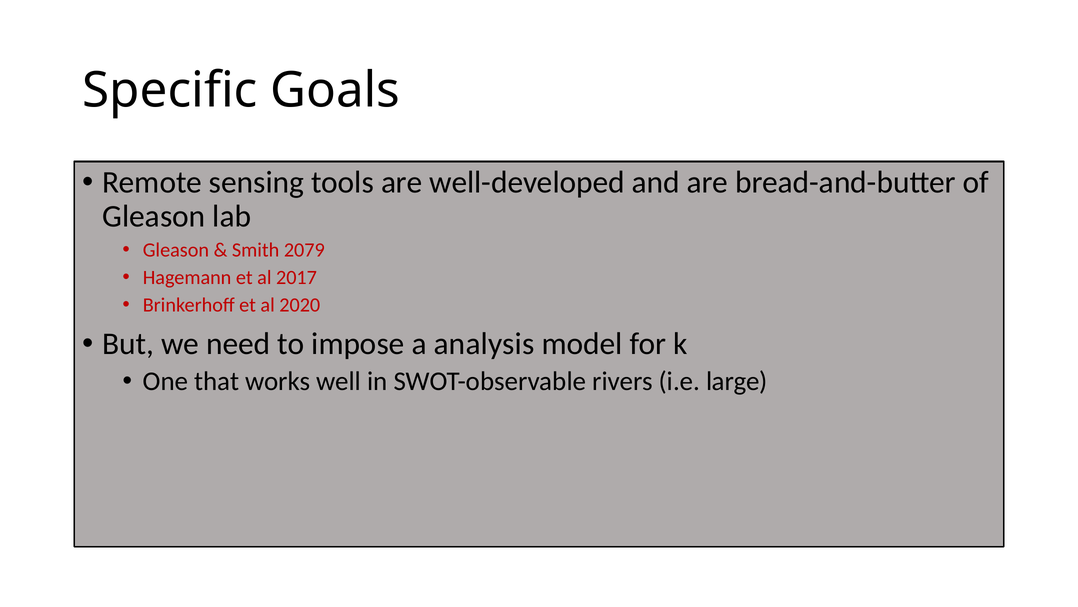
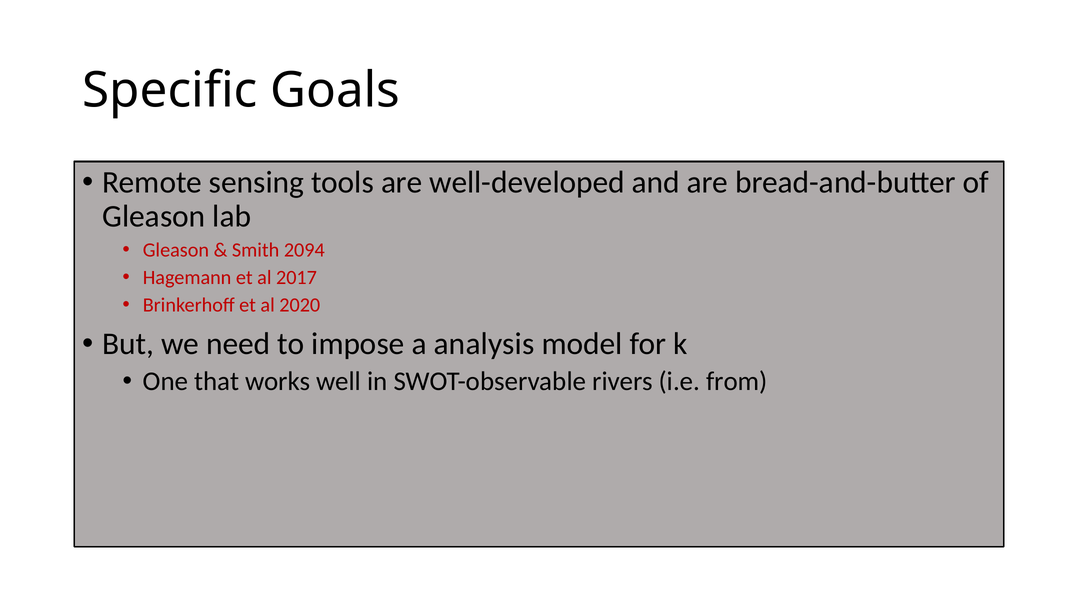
2079: 2079 -> 2094
large: large -> from
